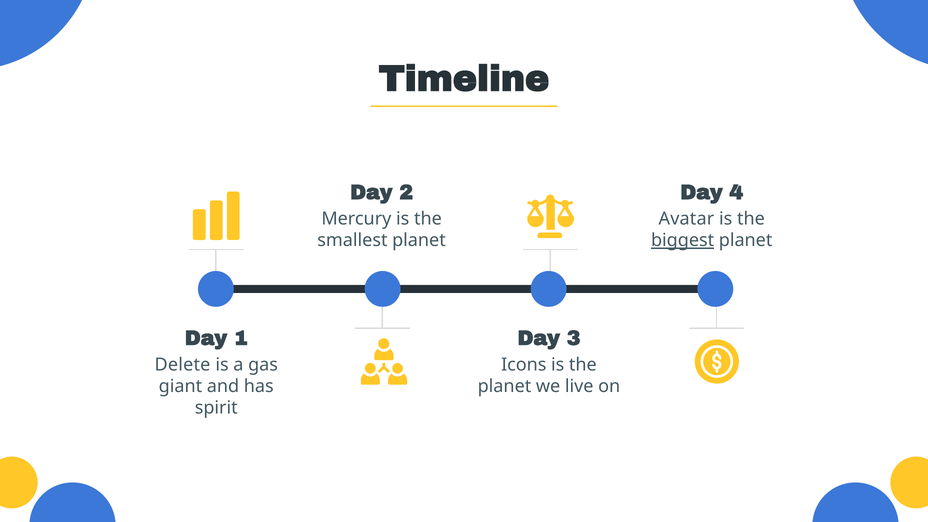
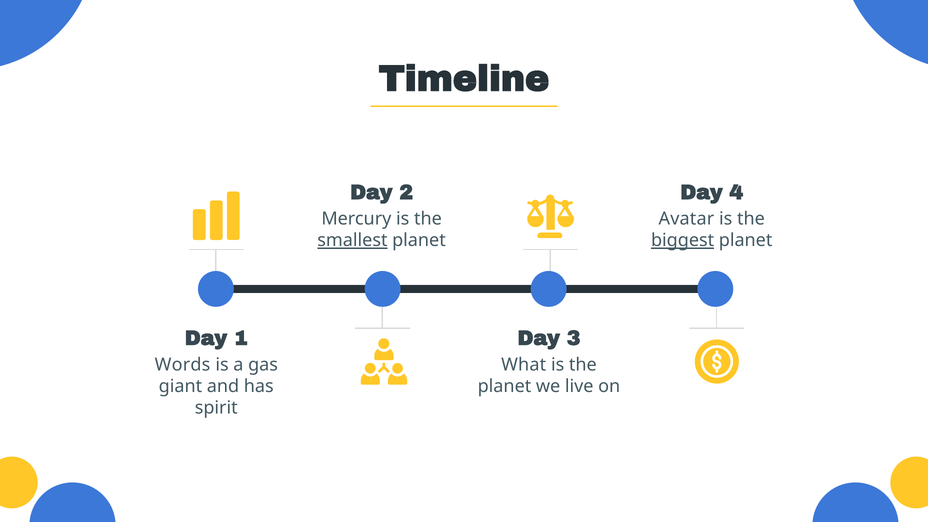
smallest underline: none -> present
Delete: Delete -> Words
Icons: Icons -> What
